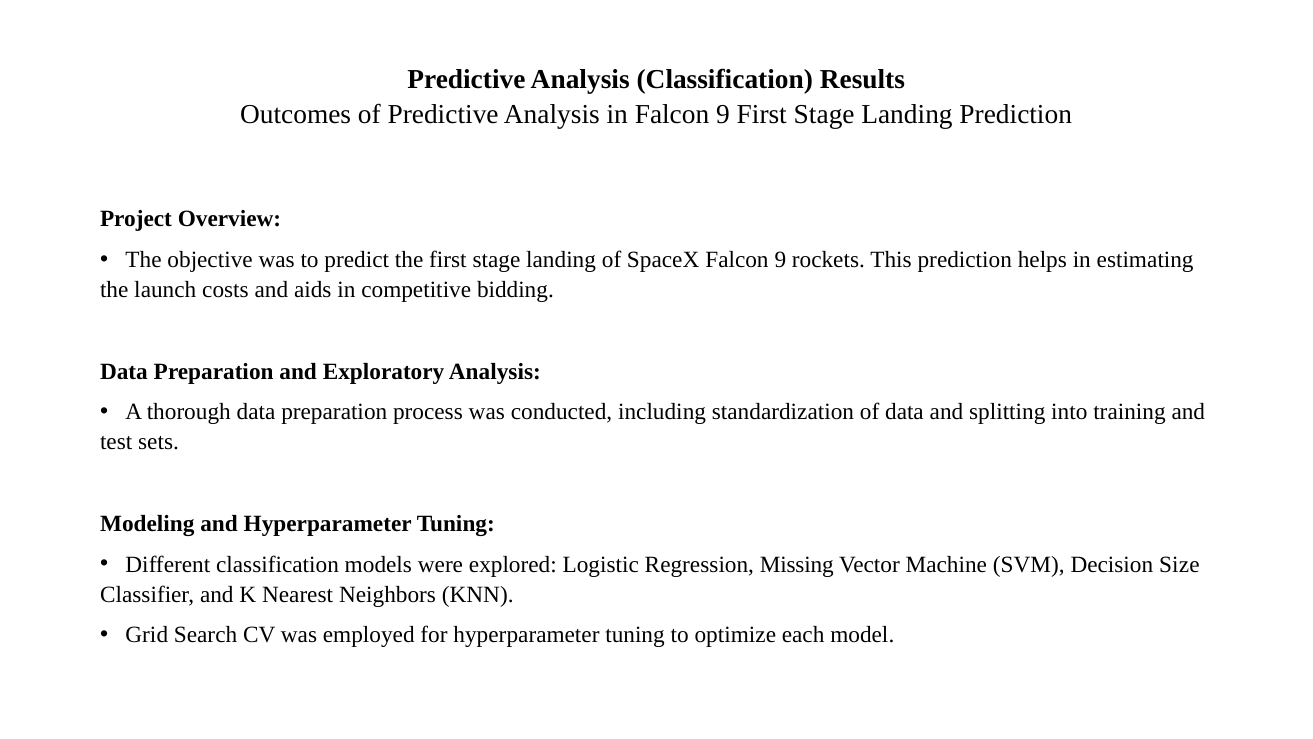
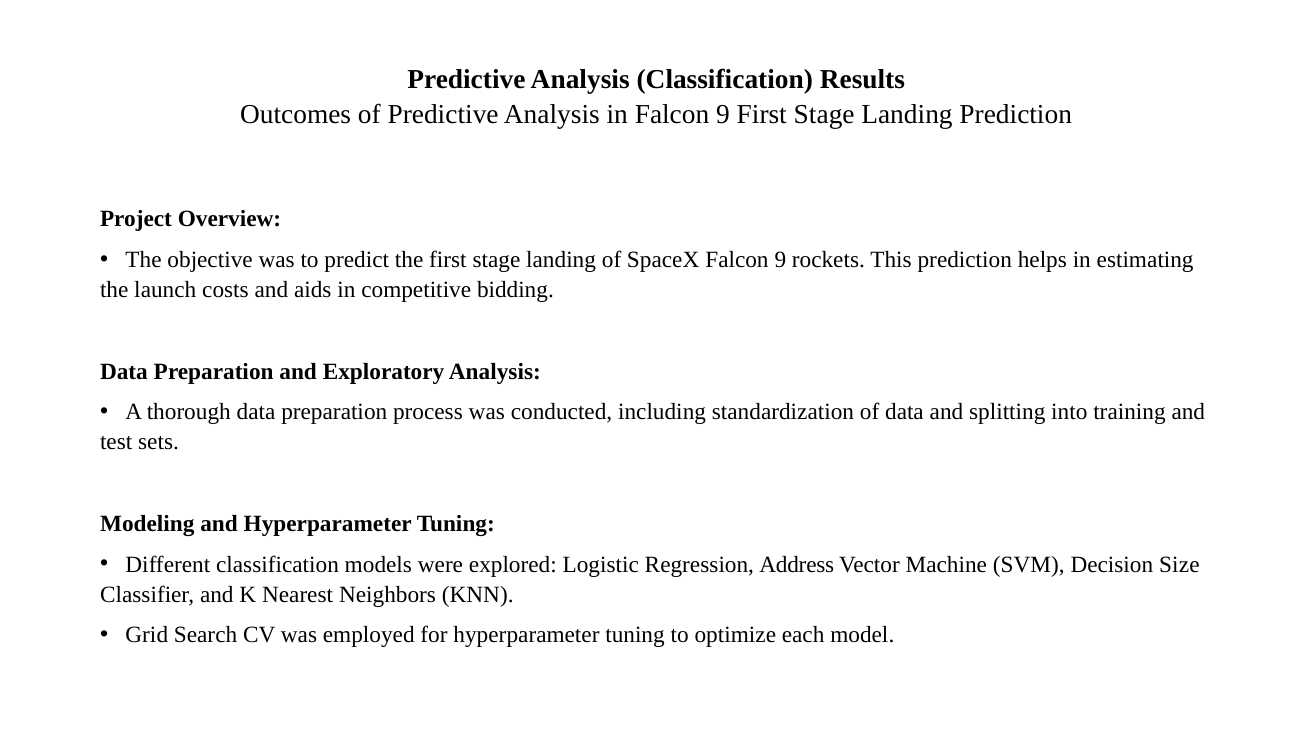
Missing: Missing -> Address
